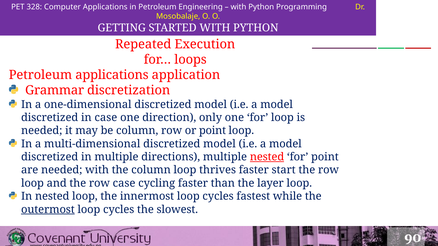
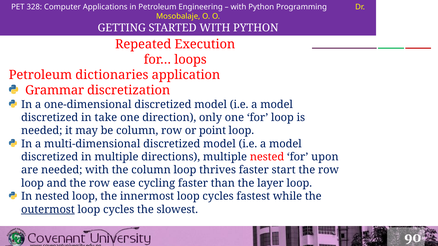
Petroleum applications: applications -> dictionaries
in case: case -> take
nested at (267, 157) underline: present -> none
for point: point -> upon
row case: case -> ease
